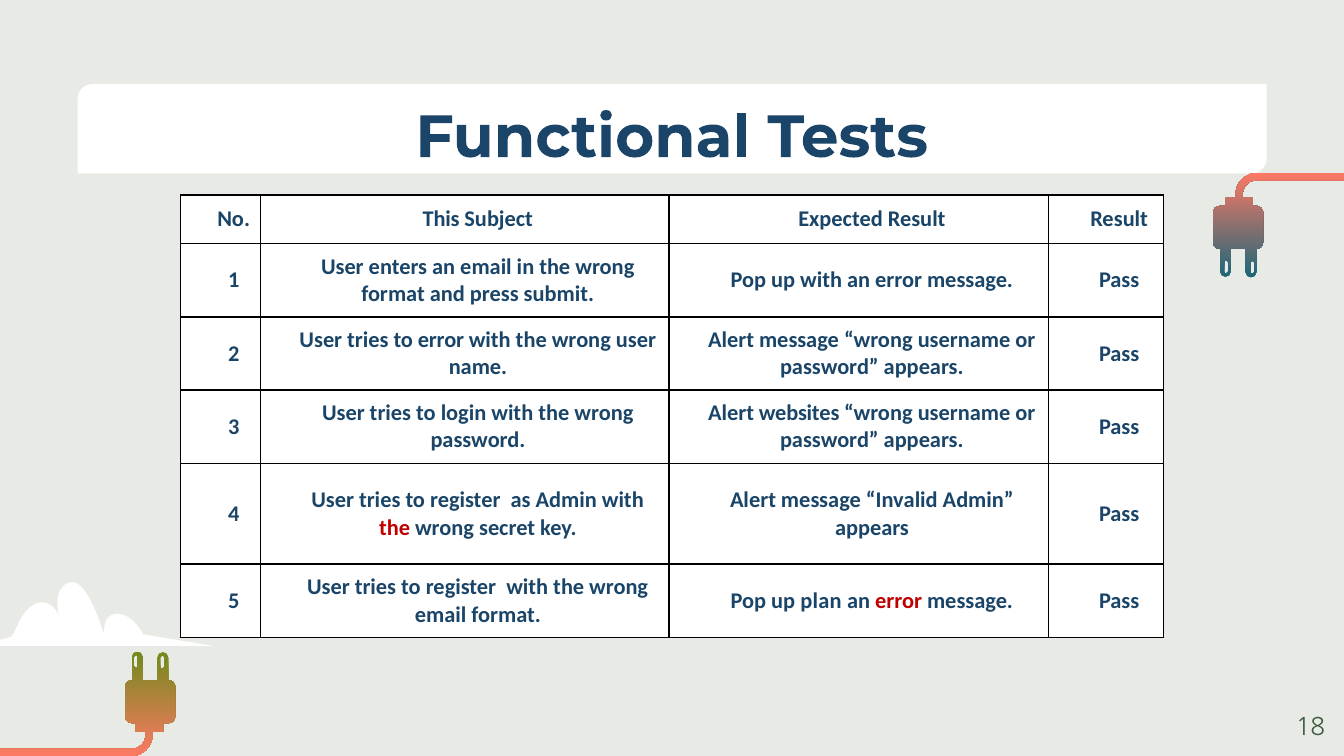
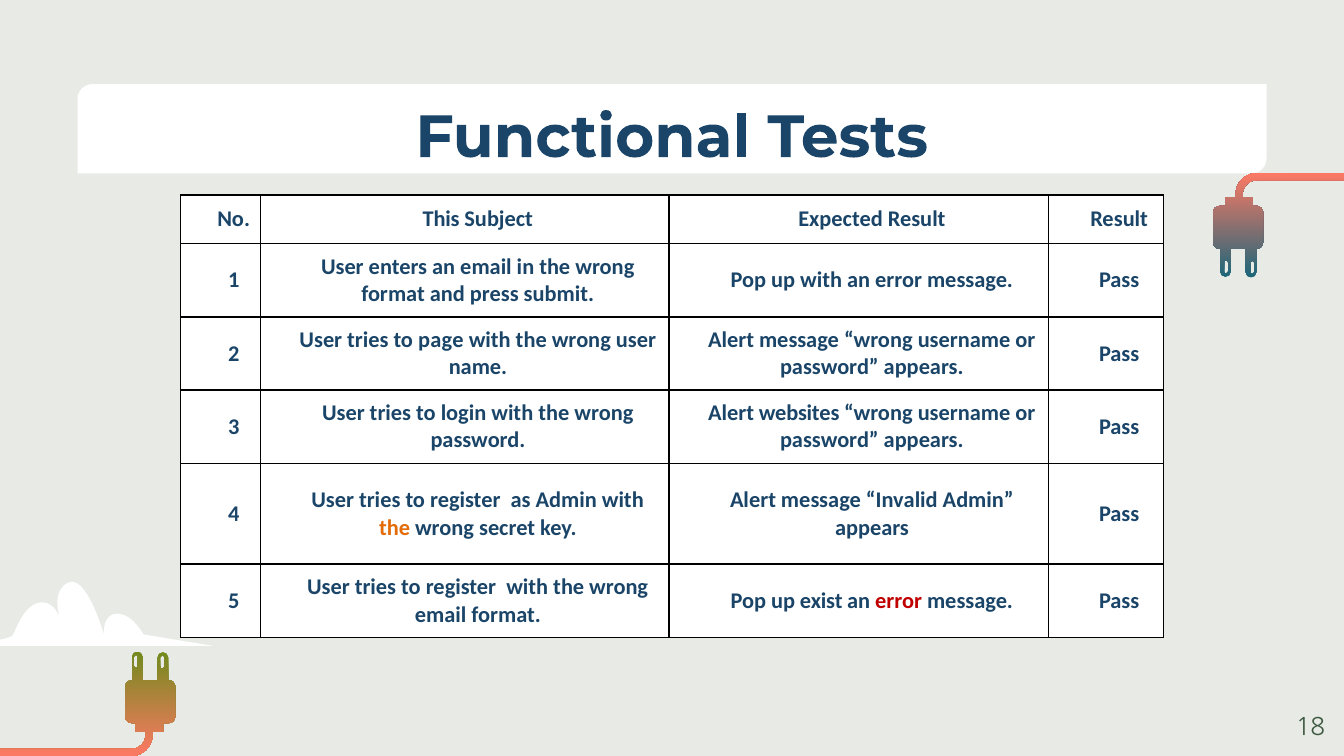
to error: error -> page
the at (395, 528) colour: red -> orange
plan: plan -> exist
